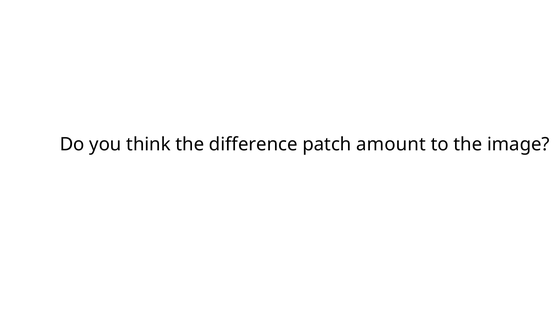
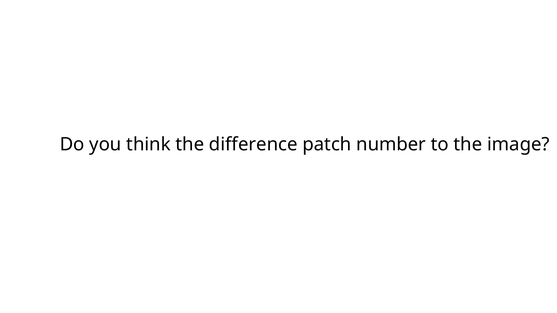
amount: amount -> number
